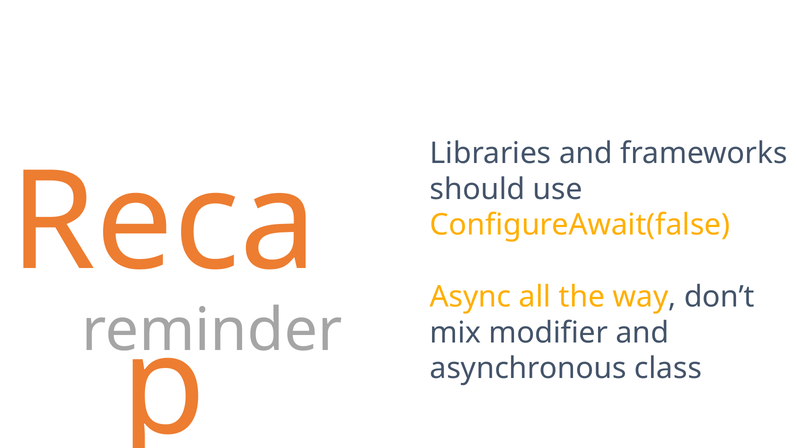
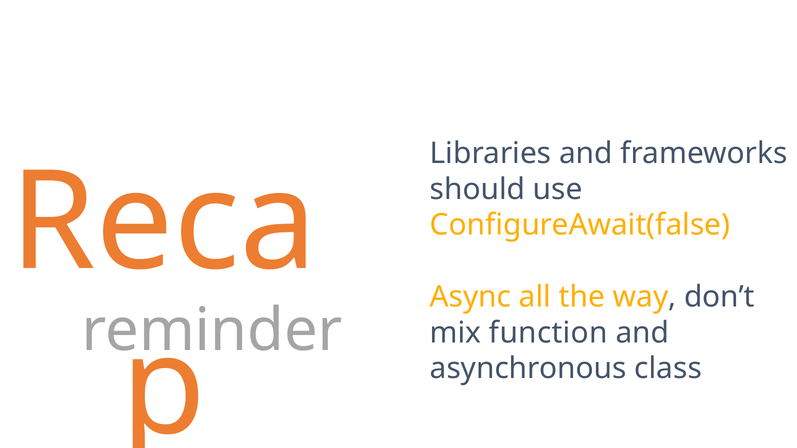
modifier: modifier -> function
